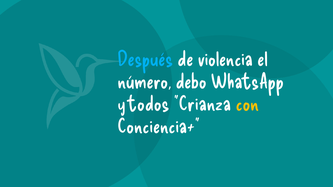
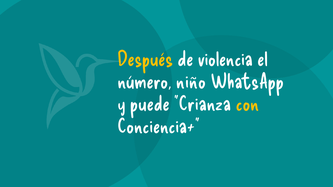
Después colour: light blue -> yellow
debo: debo -> niño
todos: todos -> puede
